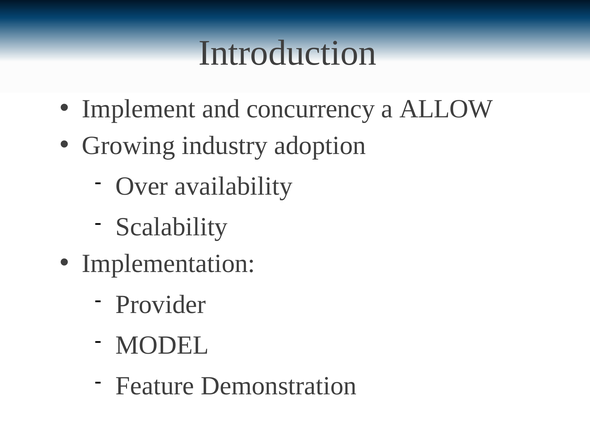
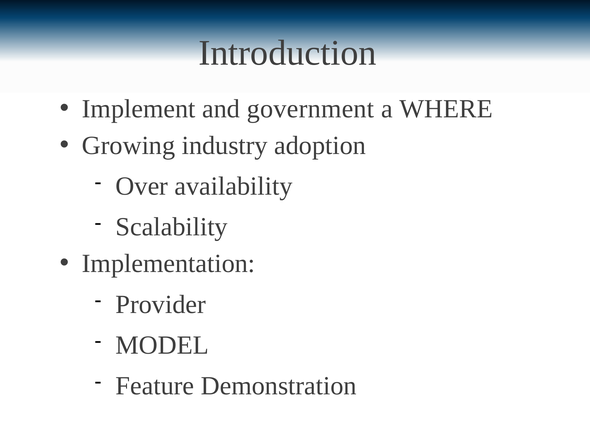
concurrency: concurrency -> government
ALLOW: ALLOW -> WHERE
